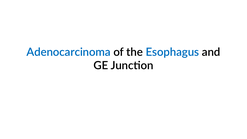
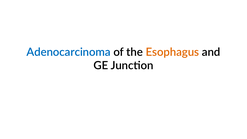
Esophagus colour: blue -> orange
